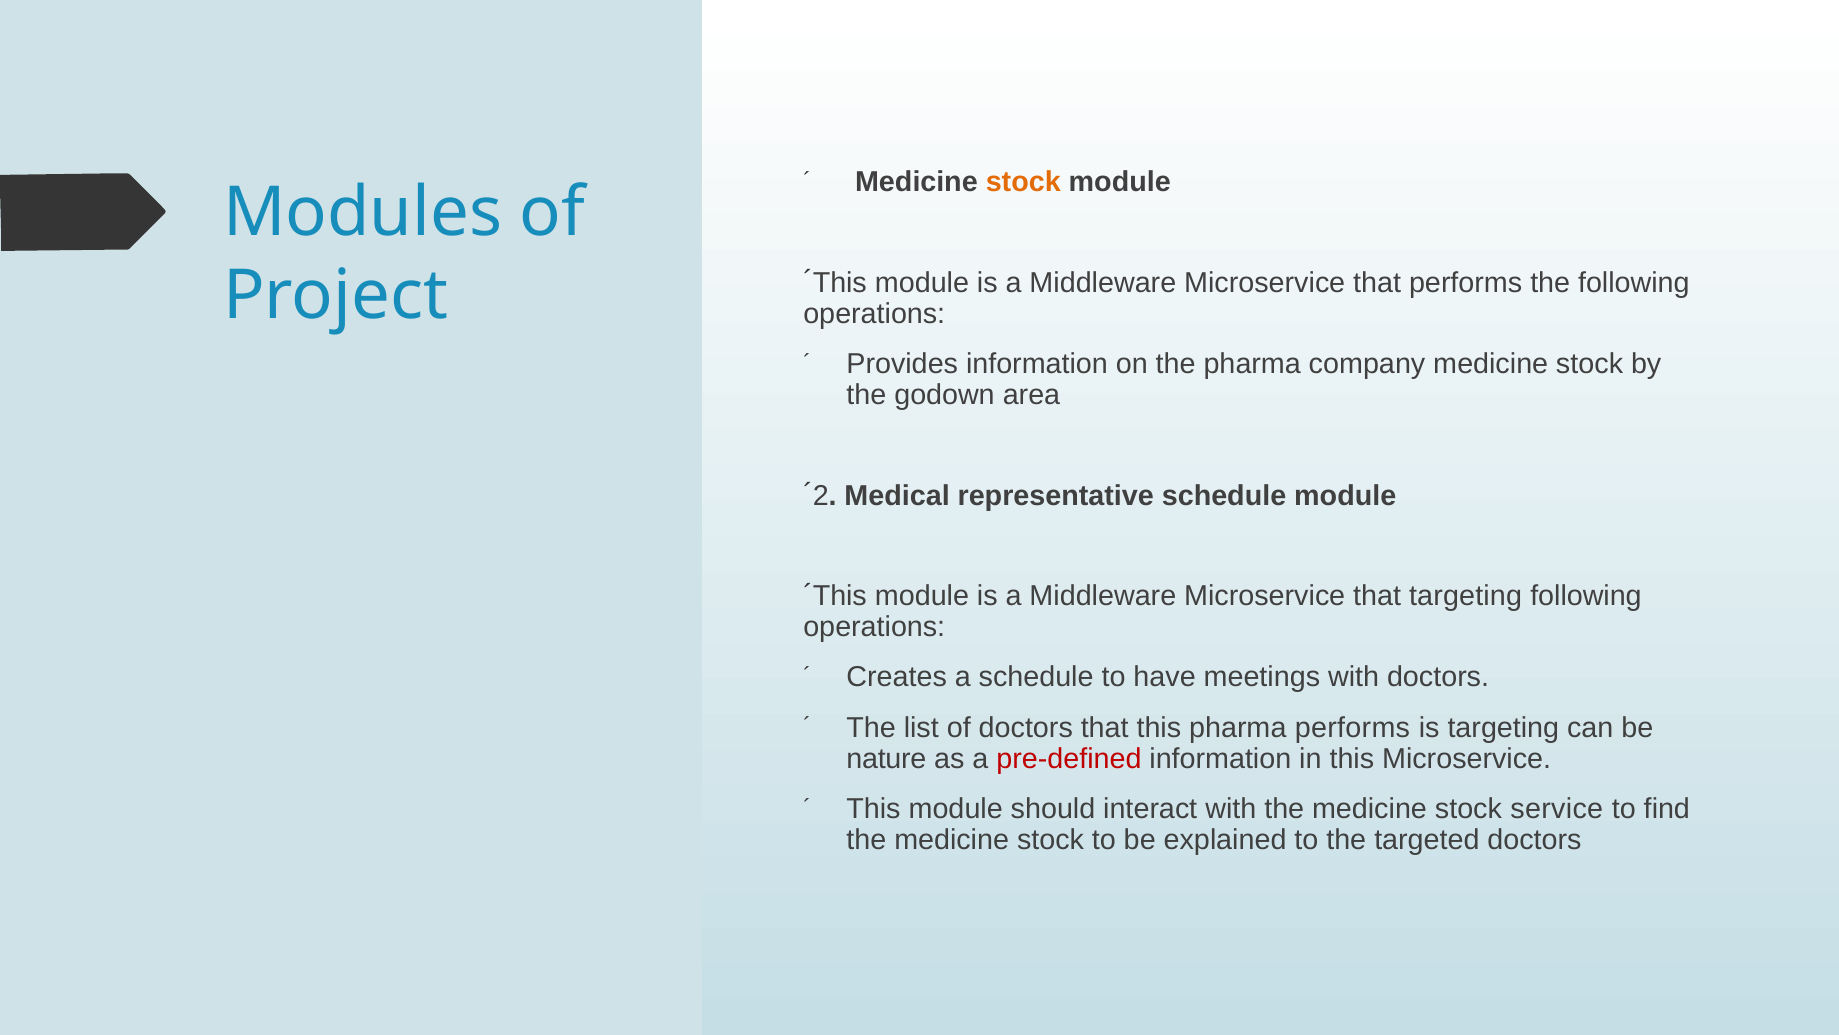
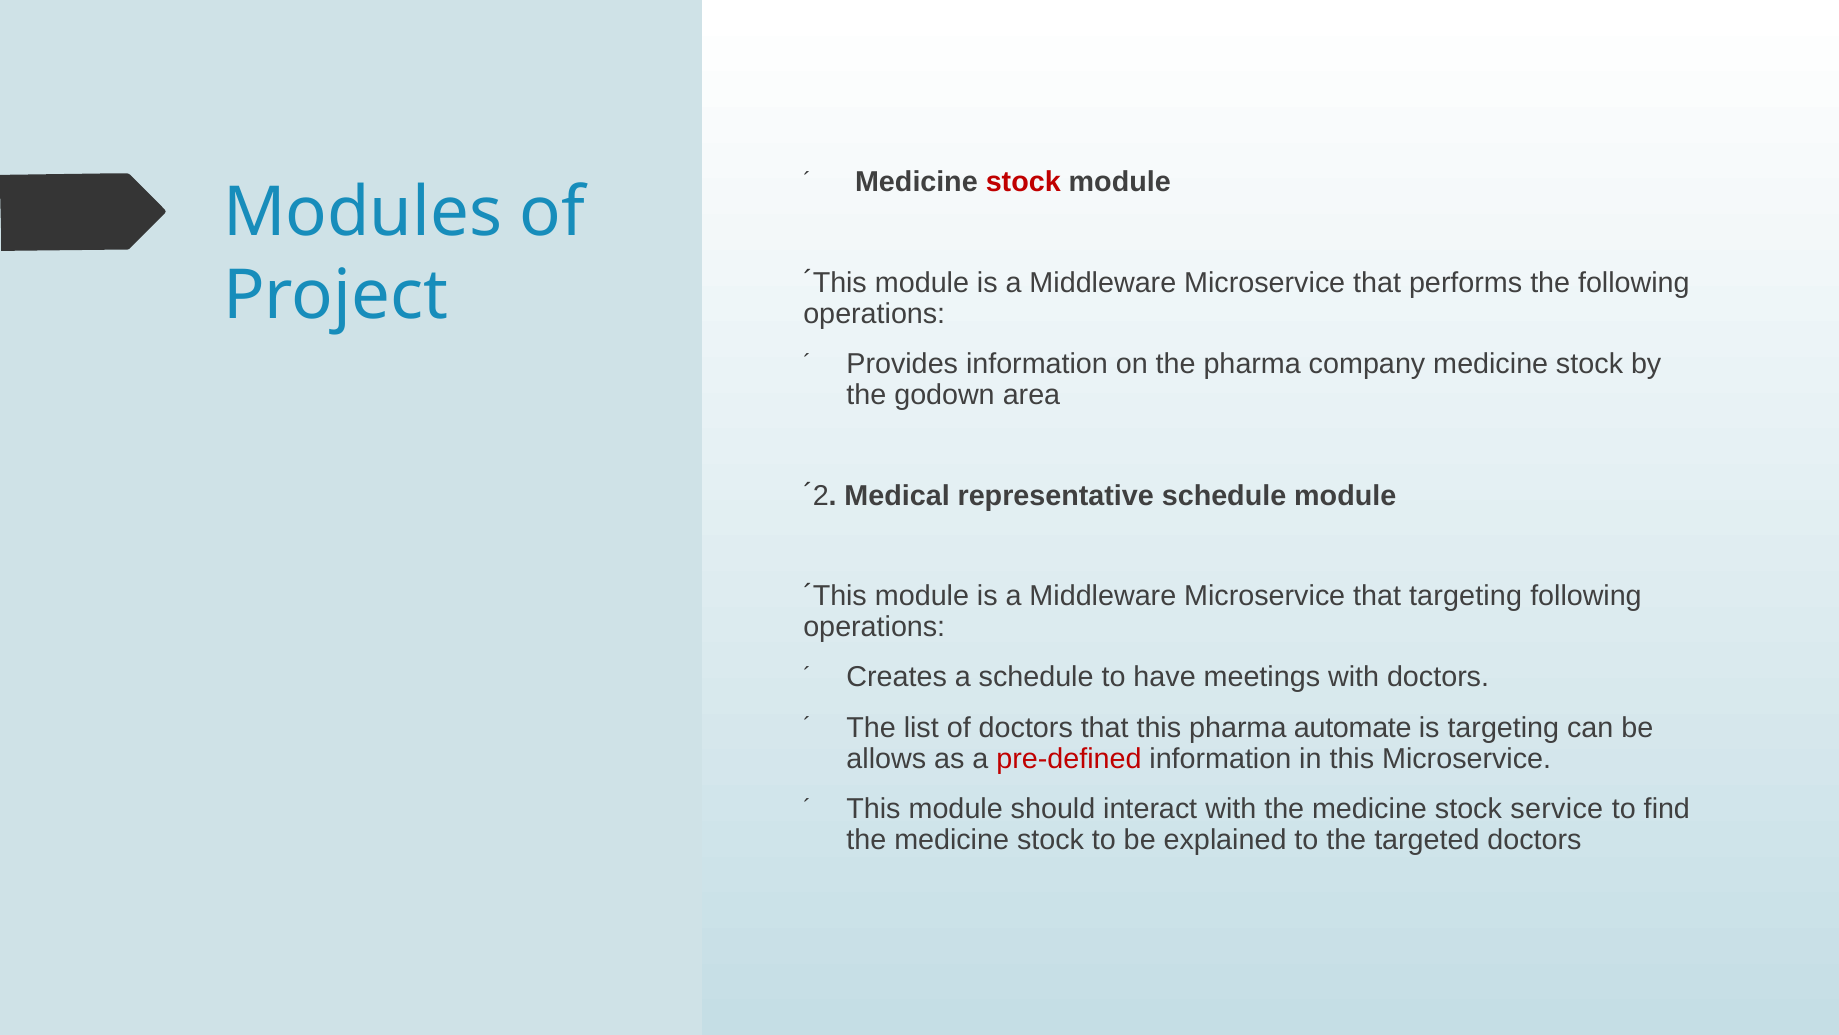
stock at (1023, 182) colour: orange -> red
pharma performs: performs -> automate
nature: nature -> allows
